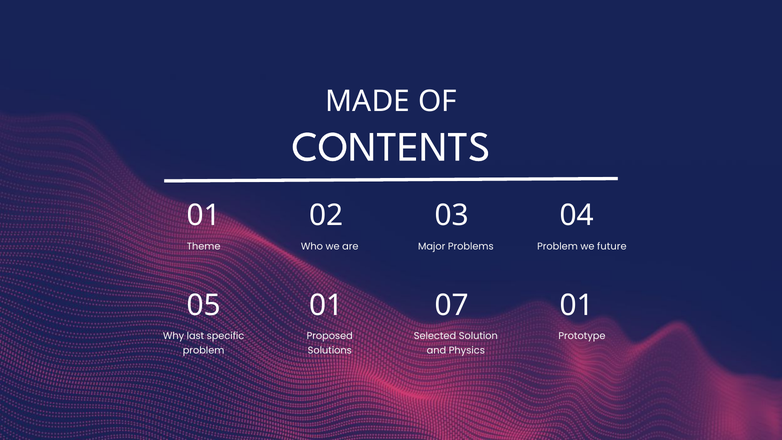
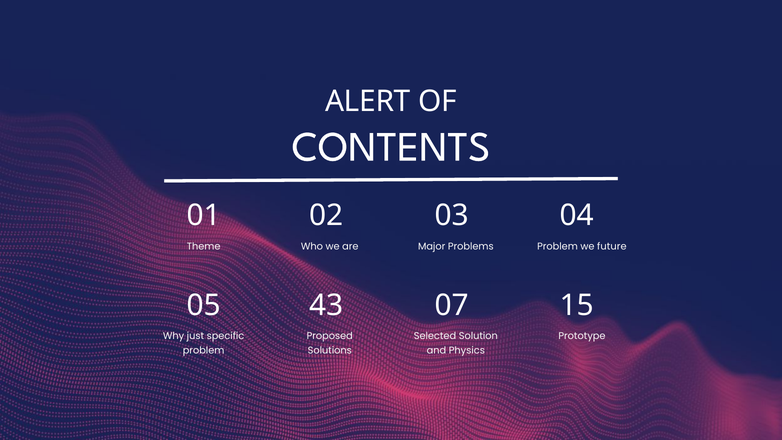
MADE: MADE -> ALERT
05 01: 01 -> 43
07 01: 01 -> 15
last: last -> just
